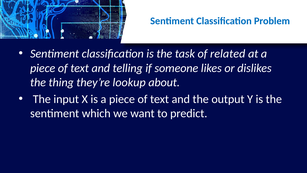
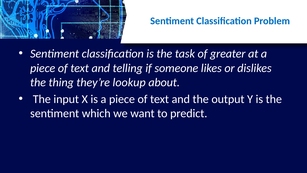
related: related -> greater
